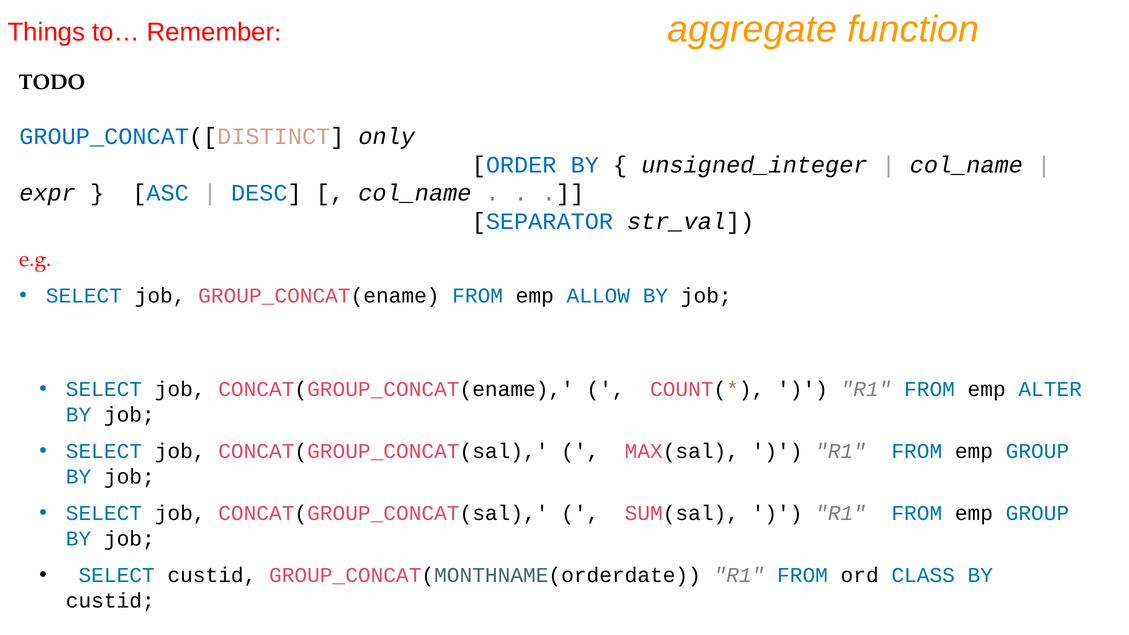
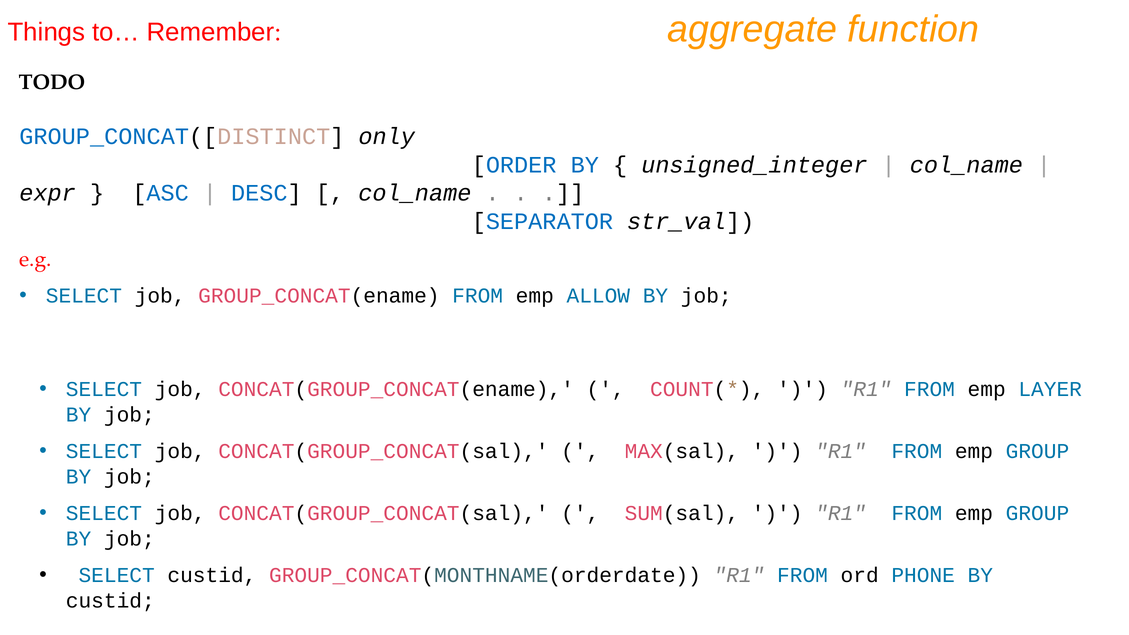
ALTER: ALTER -> LAYER
CLASS: CLASS -> PHONE
